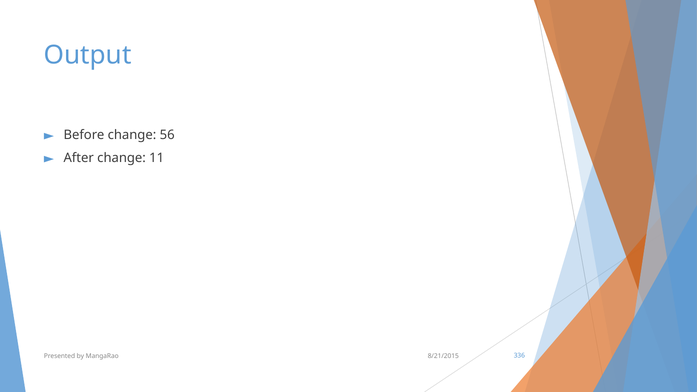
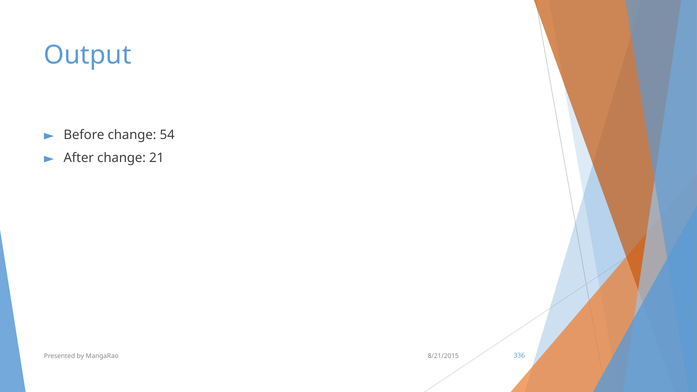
56: 56 -> 54
11: 11 -> 21
